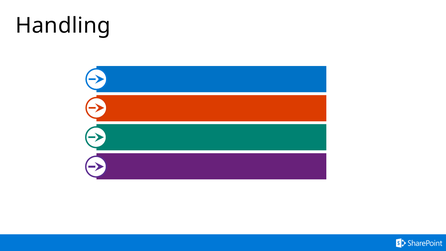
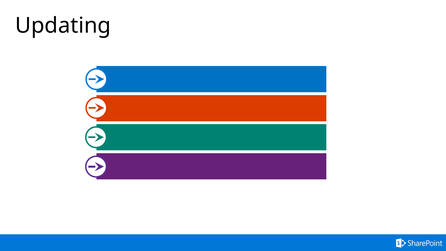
Handling: Handling -> Updating
